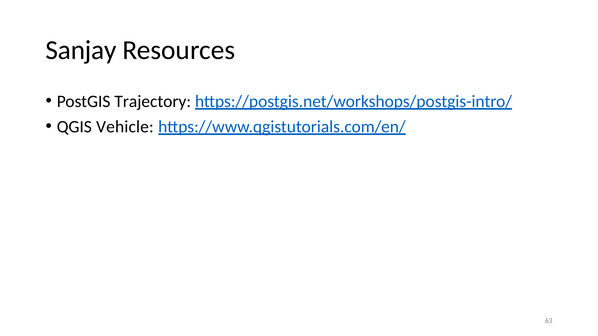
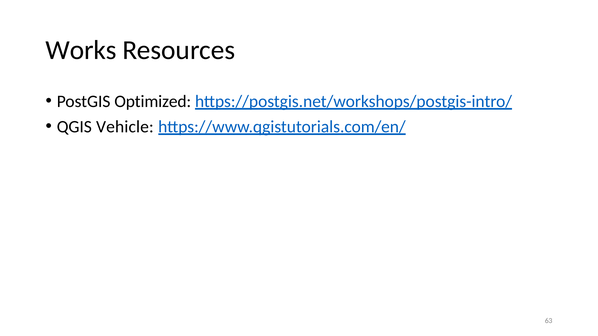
Sanjay: Sanjay -> Works
Trajectory: Trajectory -> Optimized
